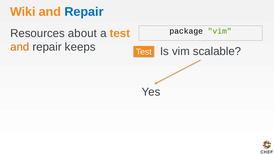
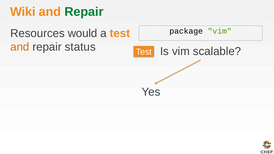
Repair at (84, 12) colour: blue -> green
about: about -> would
keeps: keeps -> status
